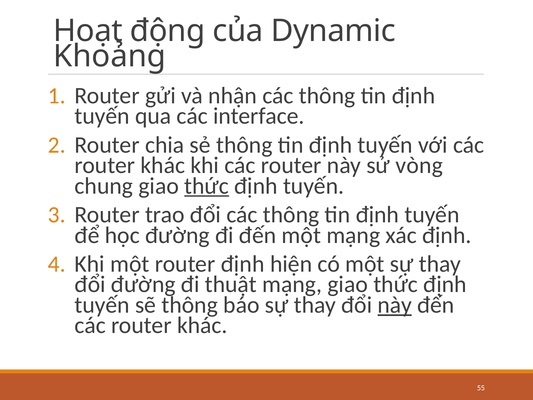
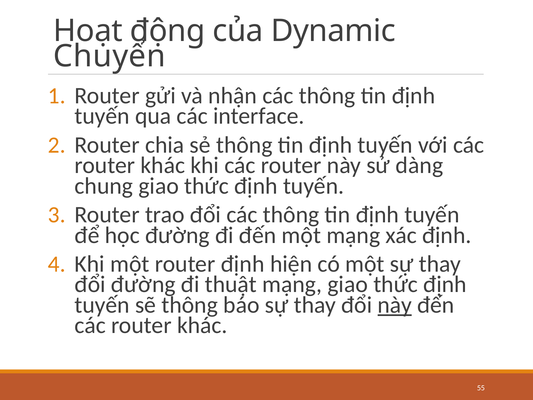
Khoảng: Khoảng -> Chuyển
vòng: vòng -> dàng
thức at (207, 186) underline: present -> none
